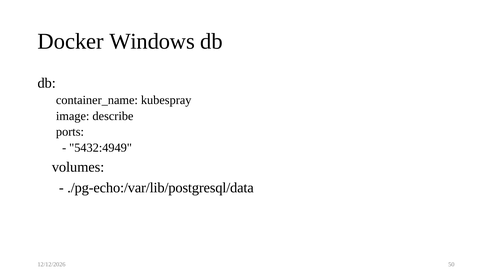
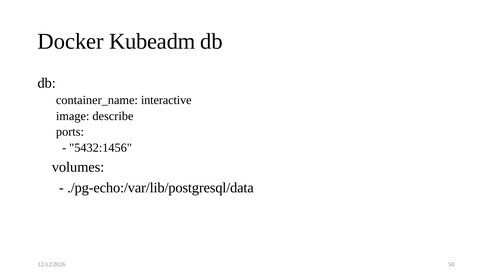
Windows: Windows -> Kubeadm
kubespray: kubespray -> interactive
5432:4949: 5432:4949 -> 5432:1456
